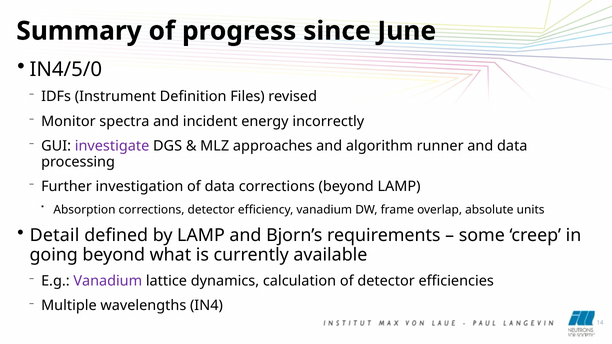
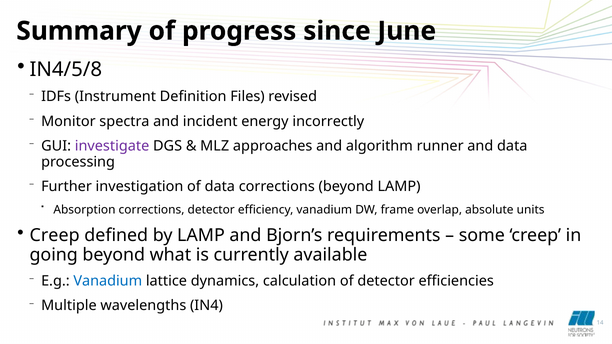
IN4/5/0: IN4/5/0 -> IN4/5/8
Detail at (55, 236): Detail -> Creep
Vanadium at (108, 281) colour: purple -> blue
